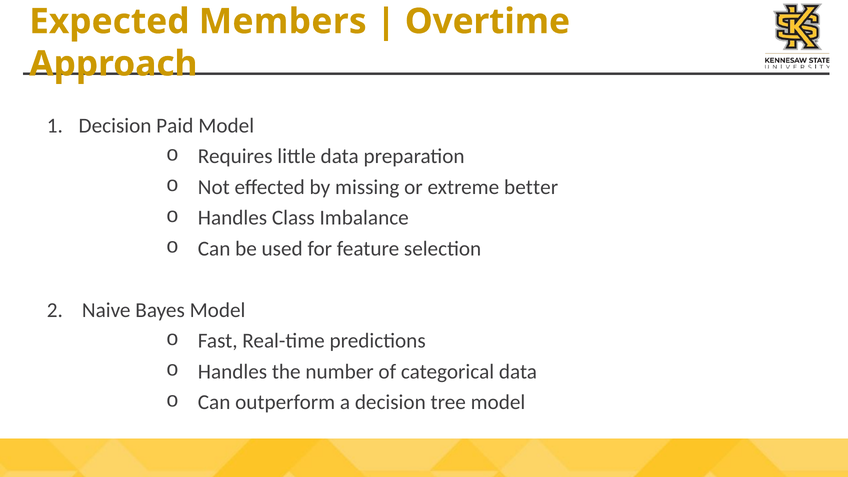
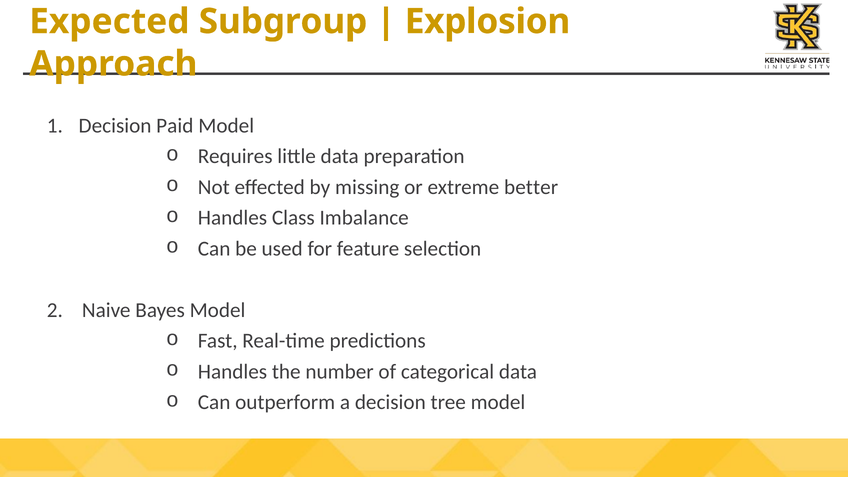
Members: Members -> Subgroup
Overtime: Overtime -> Explosion
